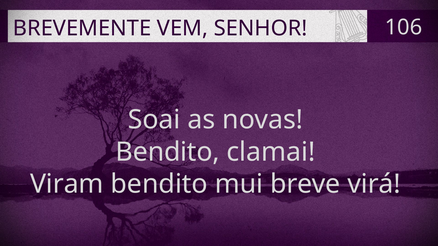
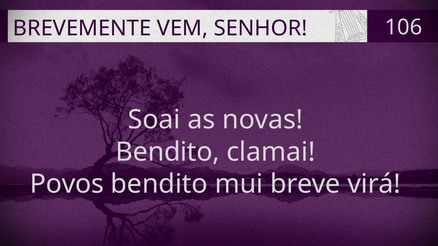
Viram: Viram -> Povos
